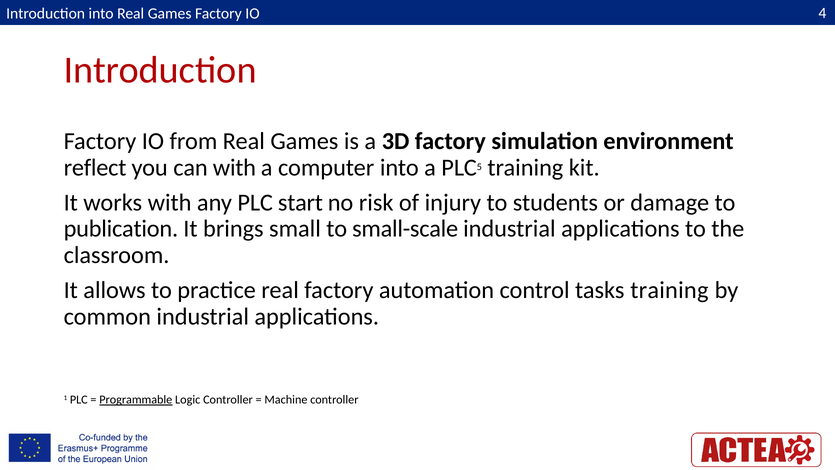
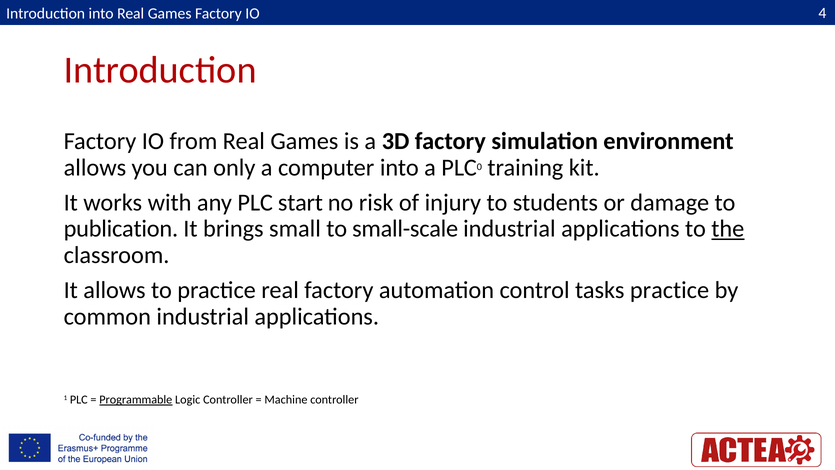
reflect at (95, 167): reflect -> allows
can with: with -> only
5: 5 -> 0
the at (728, 229) underline: none -> present
tasks training: training -> practice
